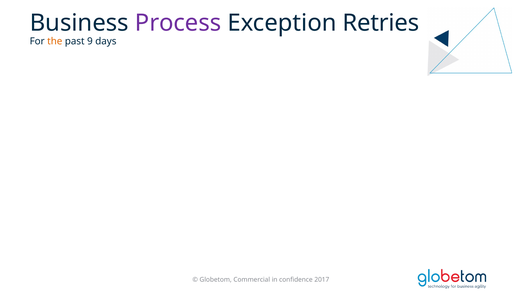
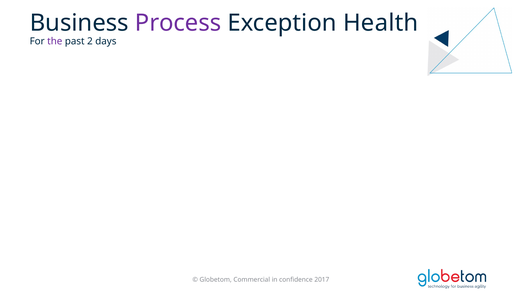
Retries: Retries -> Health
the colour: orange -> purple
9: 9 -> 2
